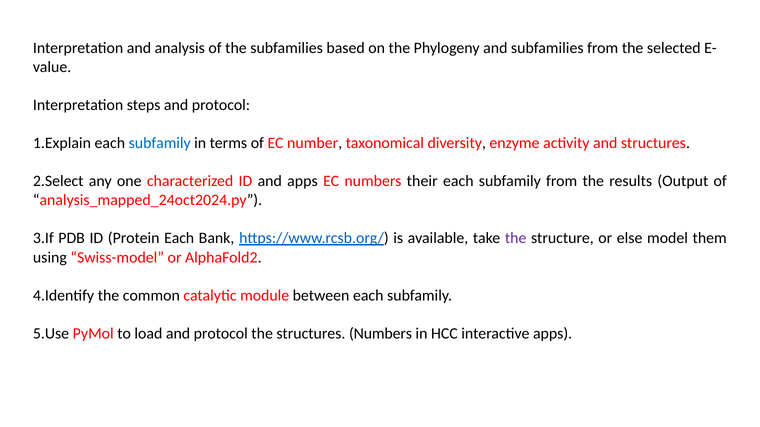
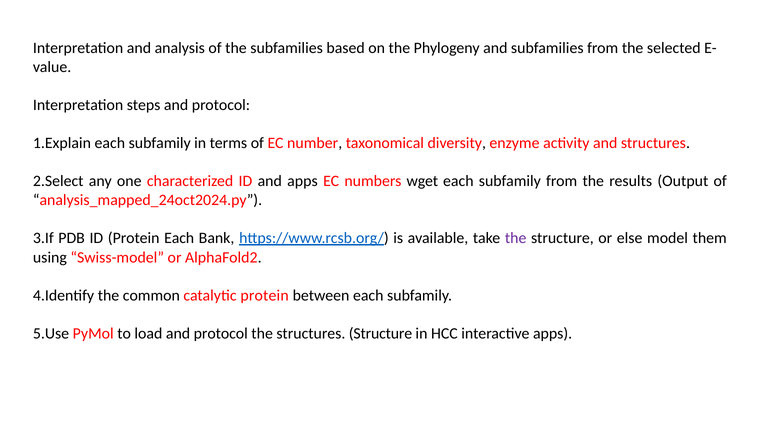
subfamily at (160, 143) colour: blue -> black
their: their -> wget
catalytic module: module -> protein
structures Numbers: Numbers -> Structure
